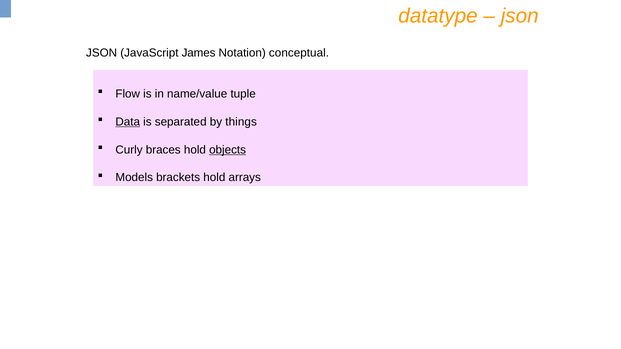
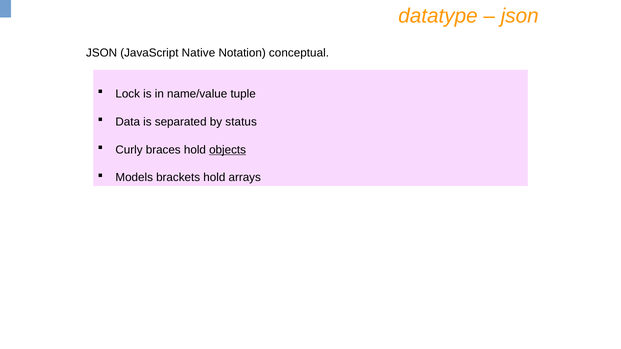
James: James -> Native
Flow: Flow -> Lock
Data underline: present -> none
things: things -> status
